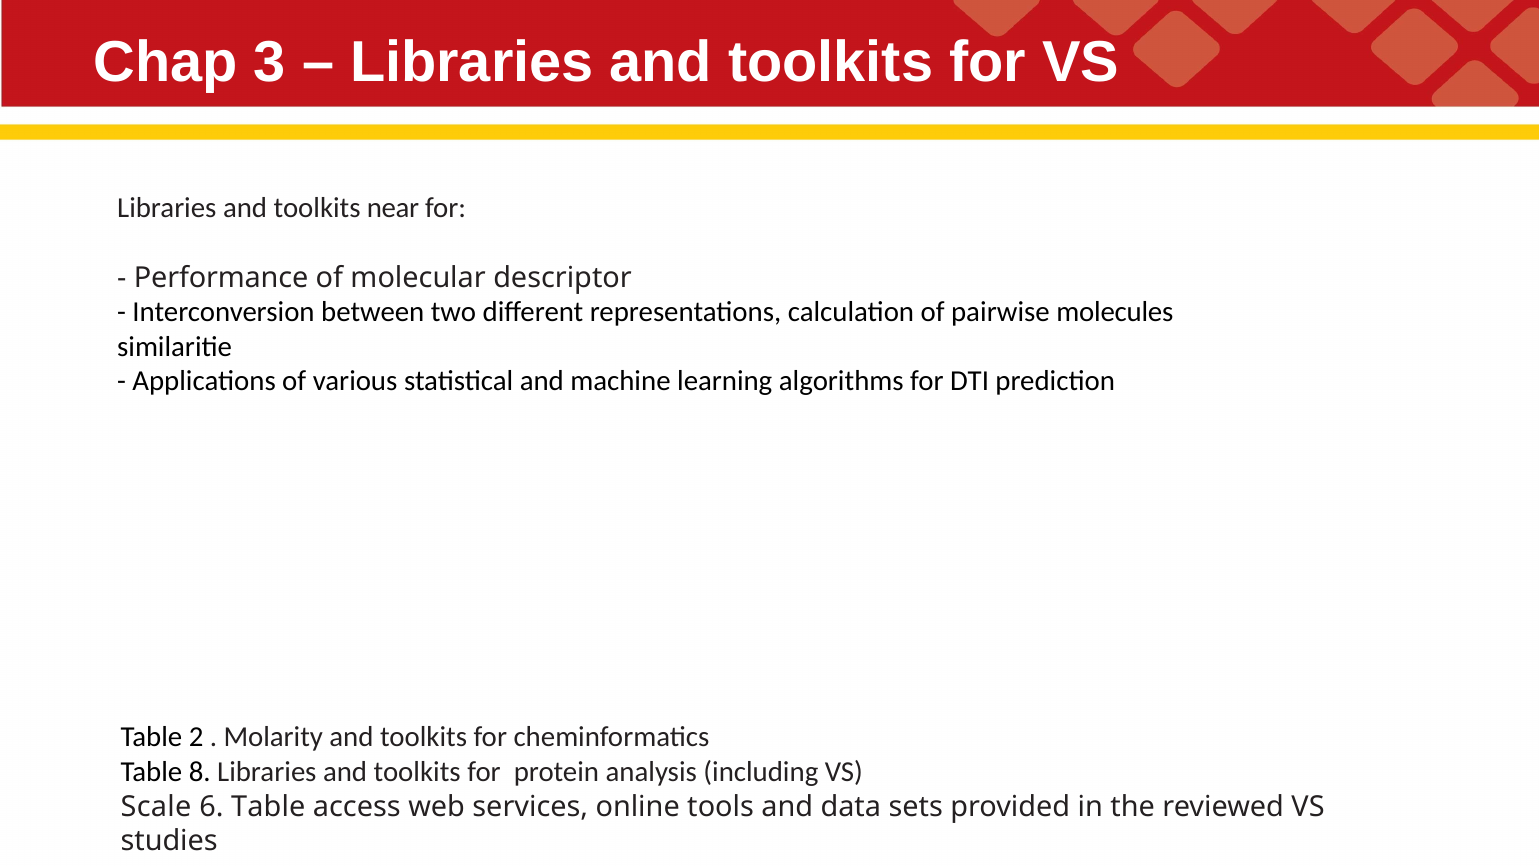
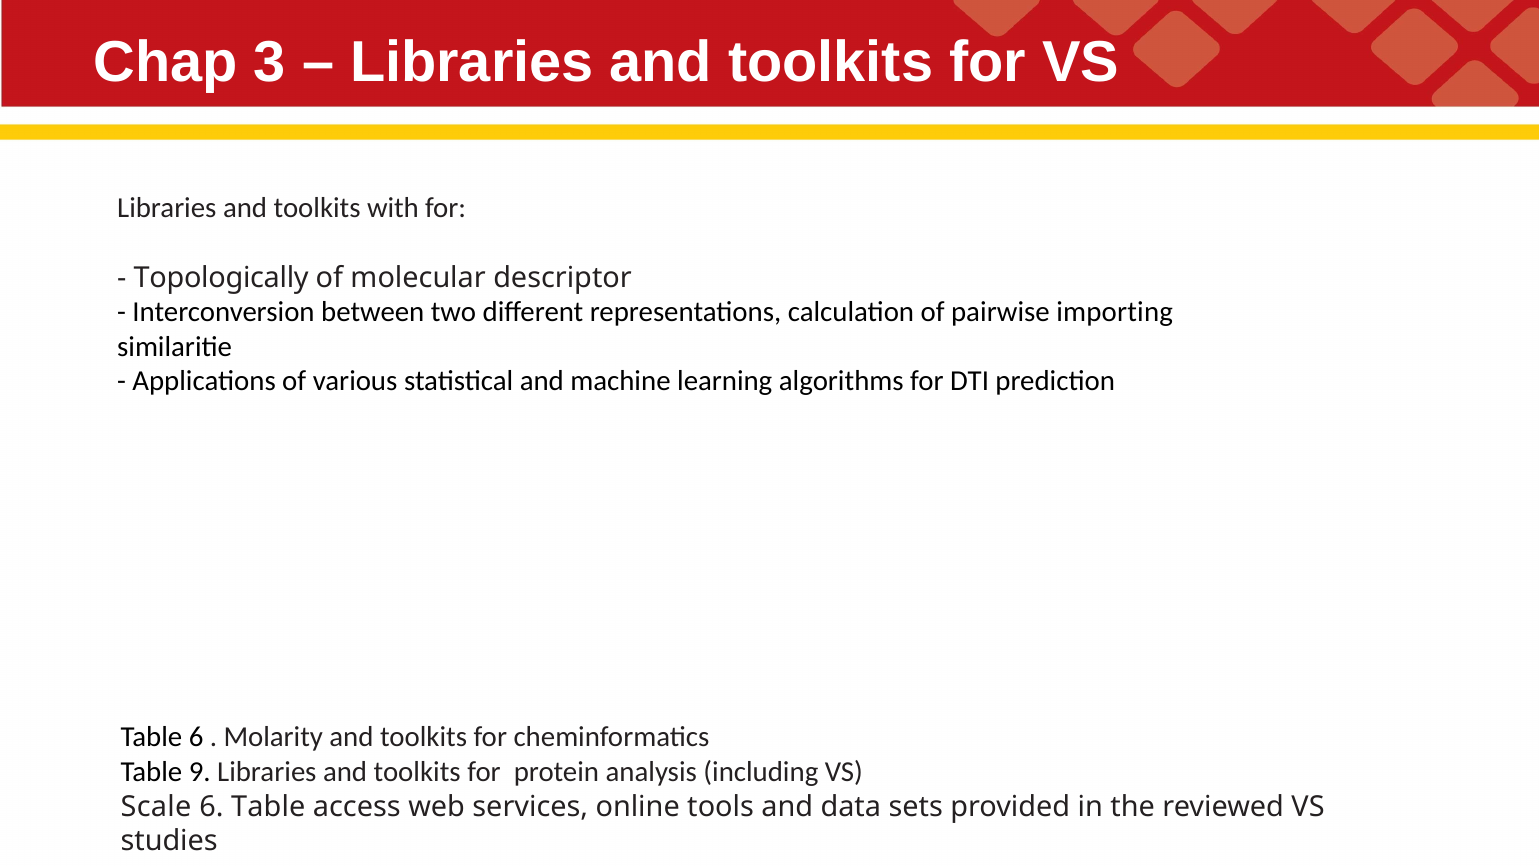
near: near -> with
Performance: Performance -> Topologically
molecules: molecules -> importing
Table 2: 2 -> 6
8: 8 -> 9
